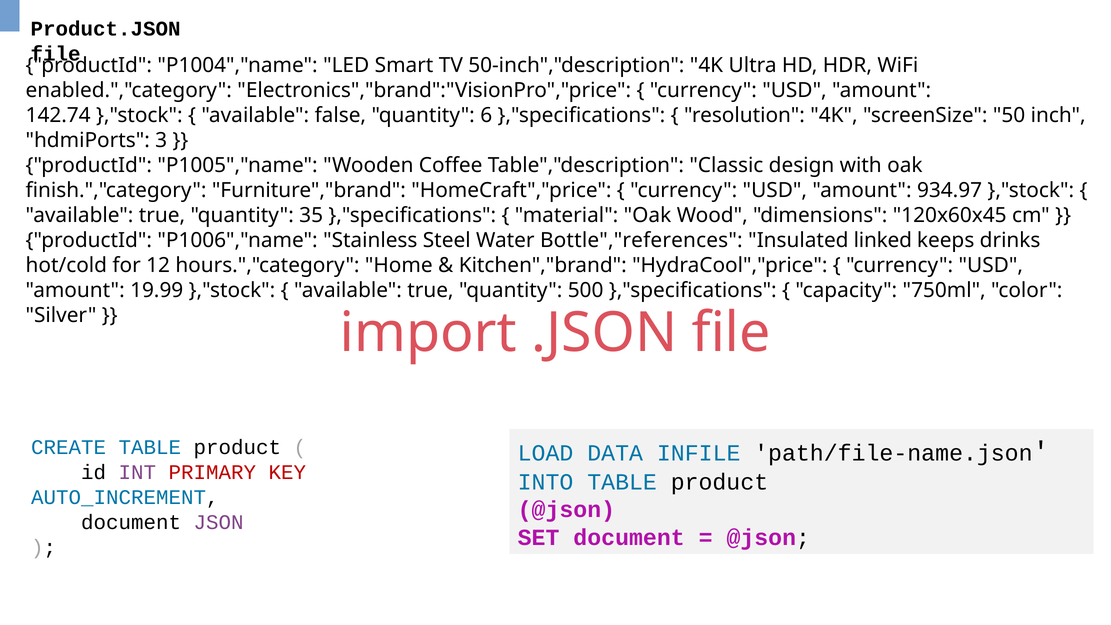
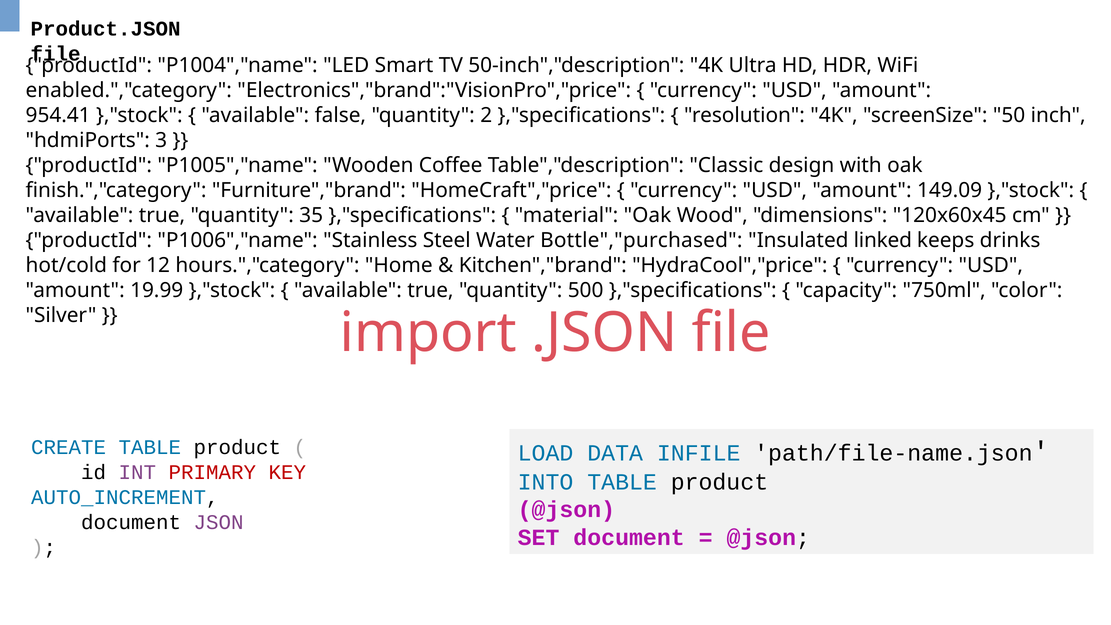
142.74: 142.74 -> 954.41
6: 6 -> 2
934.97: 934.97 -> 149.09
Bottle","references: Bottle","references -> Bottle","purchased
